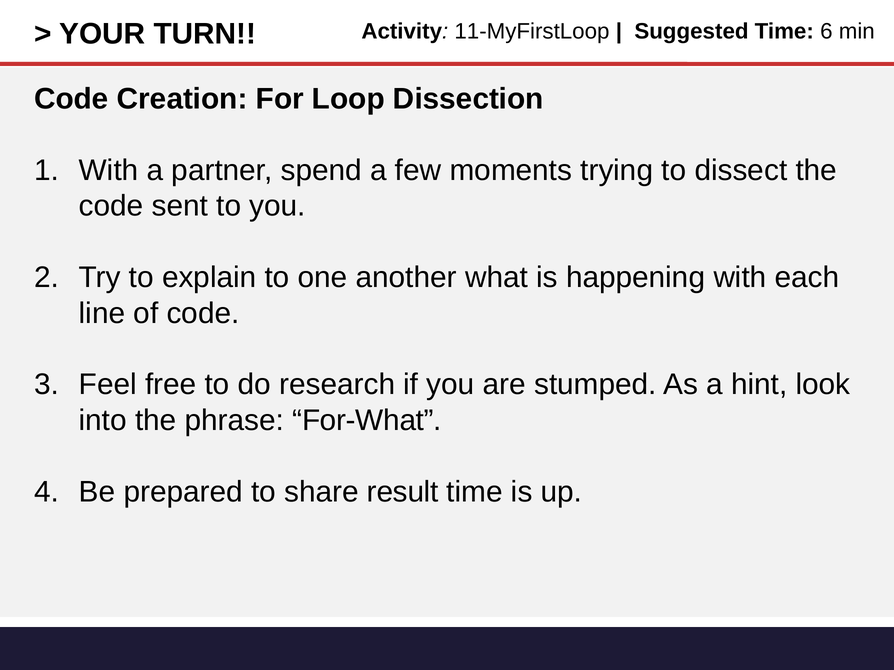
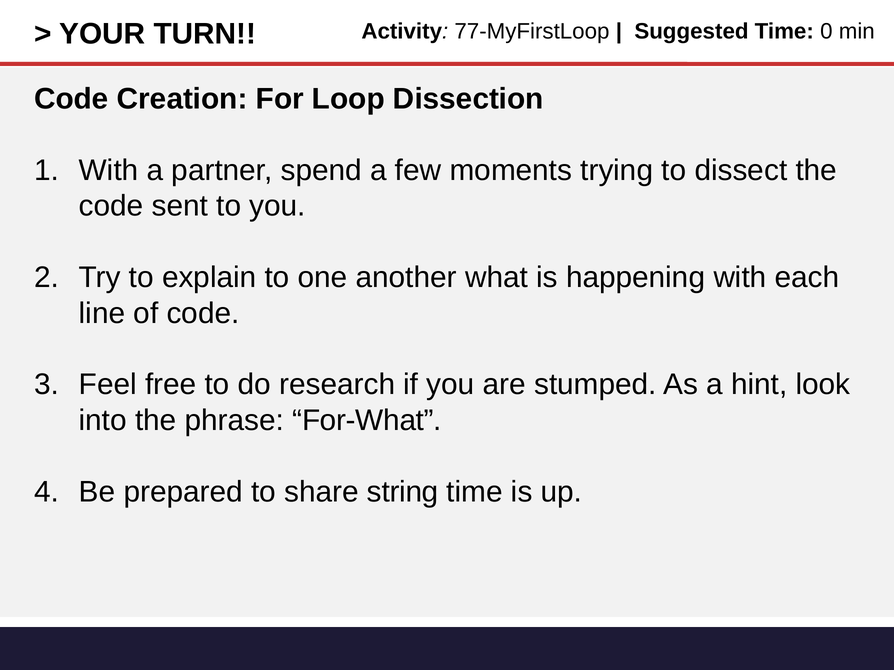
11-MyFirstLoop: 11-MyFirstLoop -> 77-MyFirstLoop
6: 6 -> 0
result: result -> string
